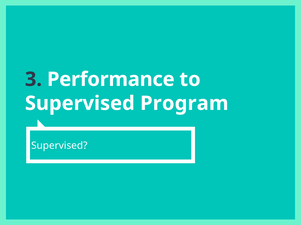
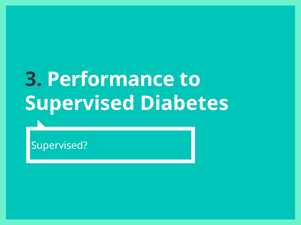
Program: Program -> Diabetes
